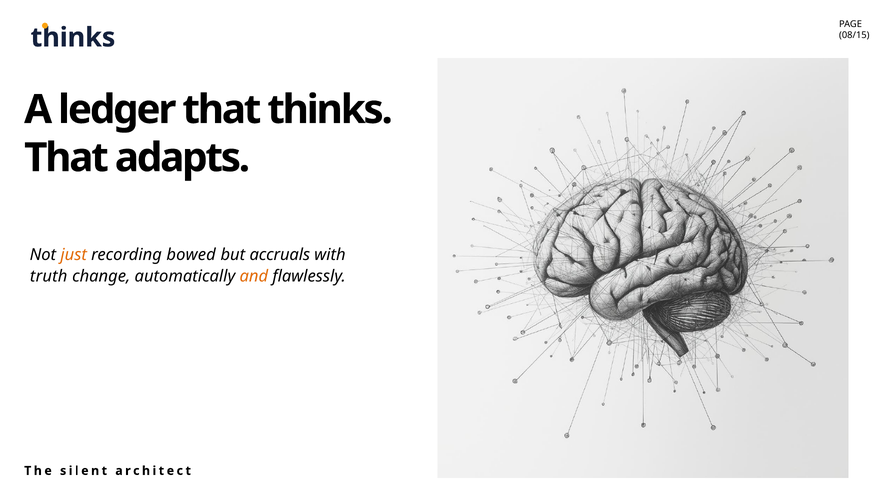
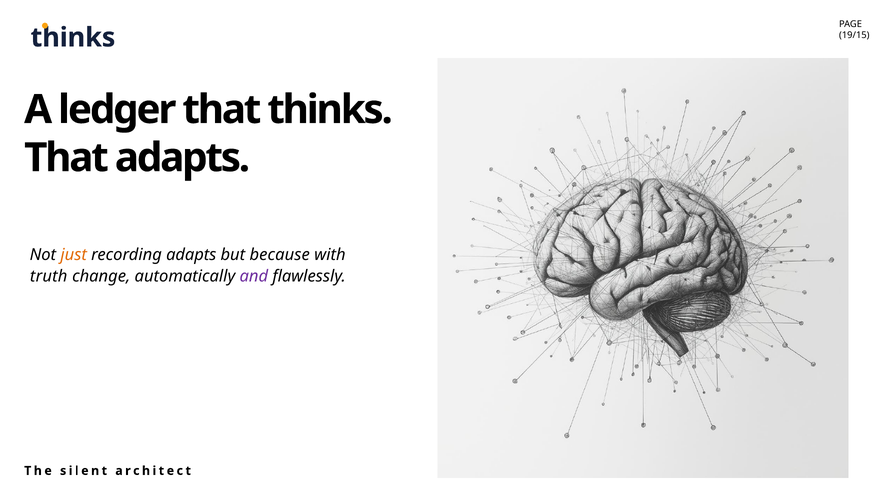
08/15: 08/15 -> 19/15
recording bowed: bowed -> adapts
accruals: accruals -> because
and colour: orange -> purple
